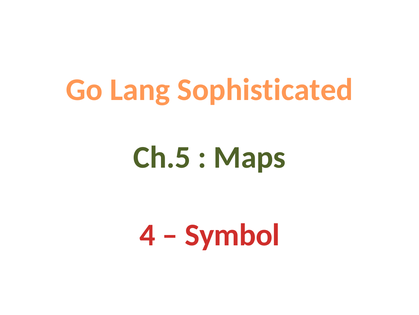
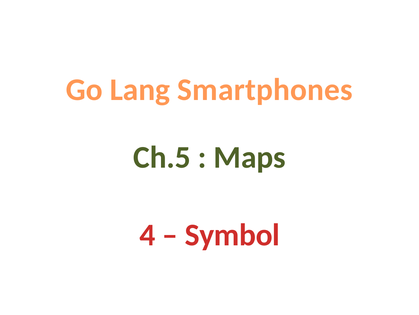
Sophisticated: Sophisticated -> Smartphones
